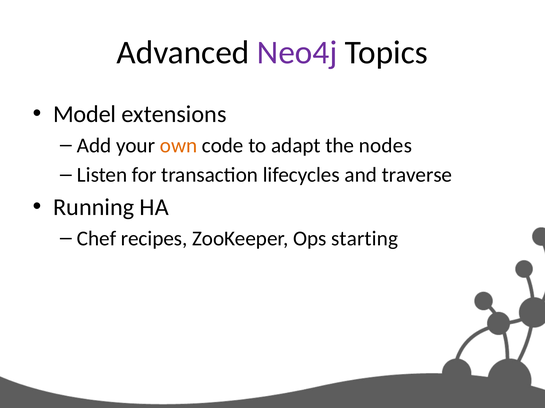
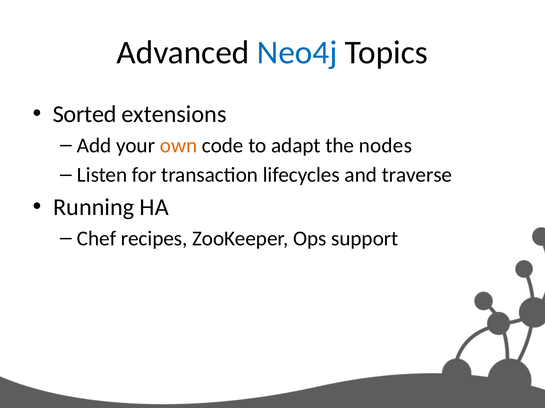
Neo4j colour: purple -> blue
Model: Model -> Sorted
starting: starting -> support
